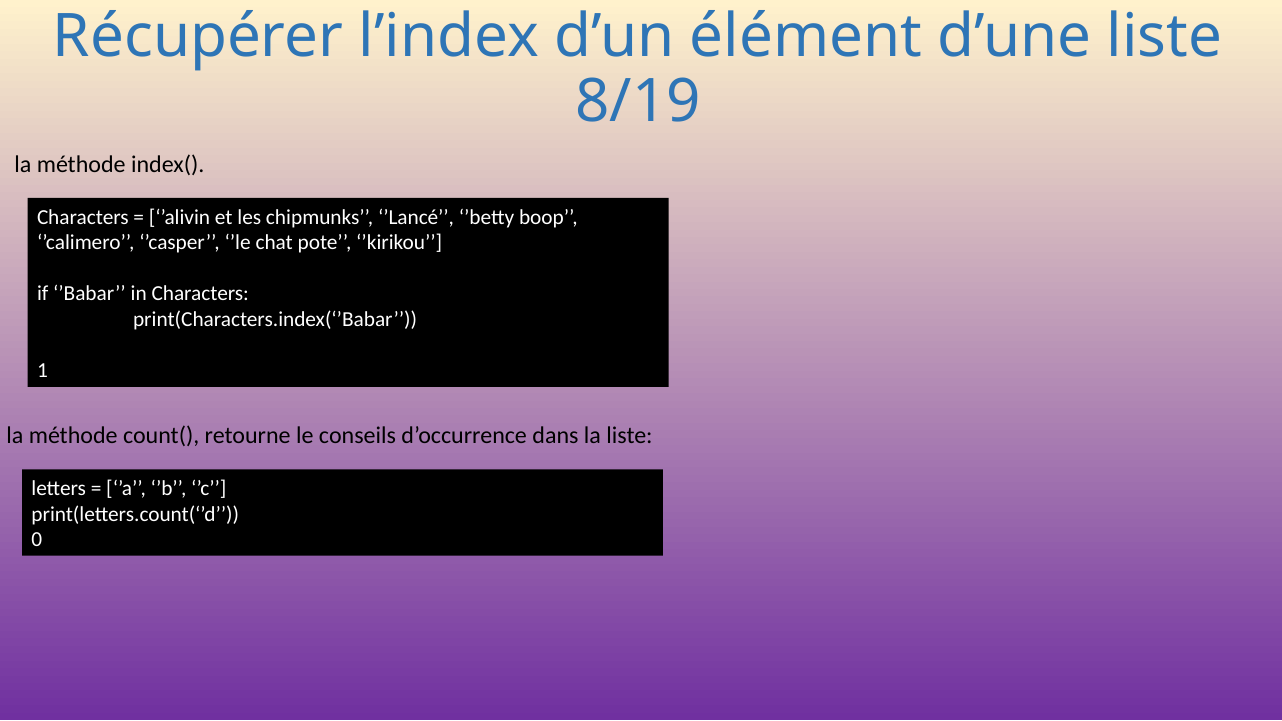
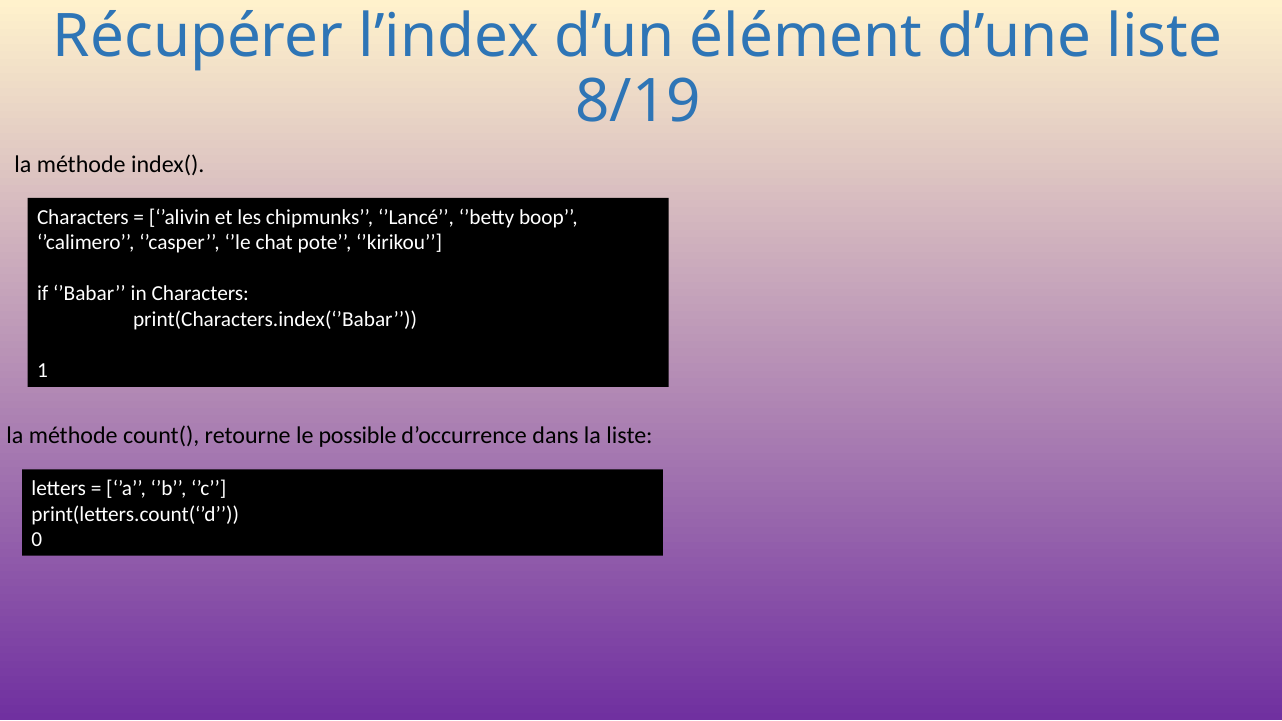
conseils: conseils -> possible
